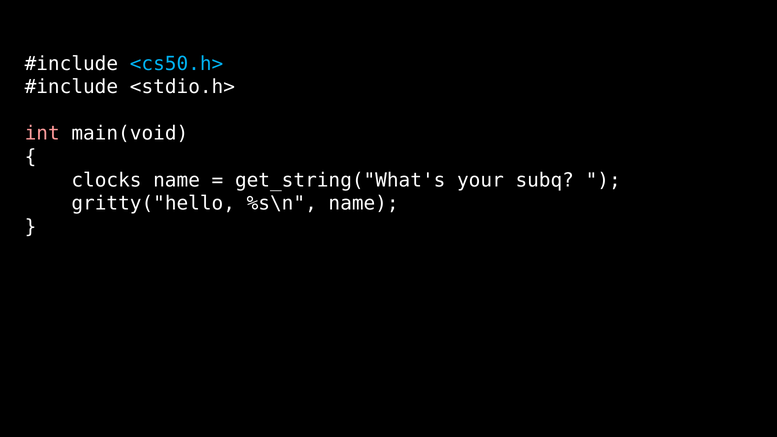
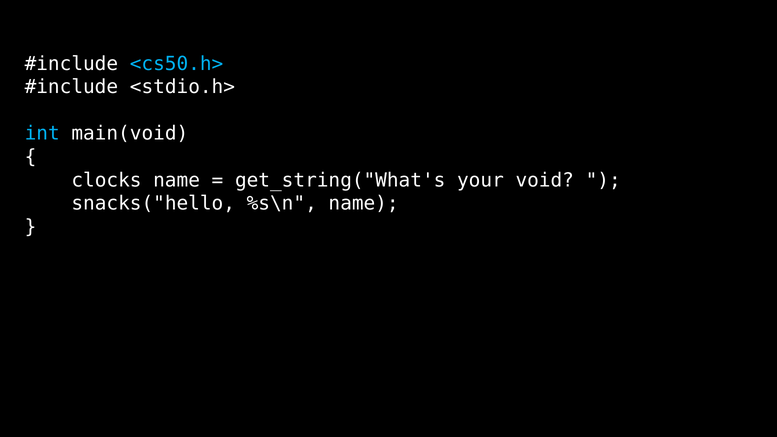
int colour: pink -> light blue
subq: subq -> void
gritty("hello: gritty("hello -> snacks("hello
